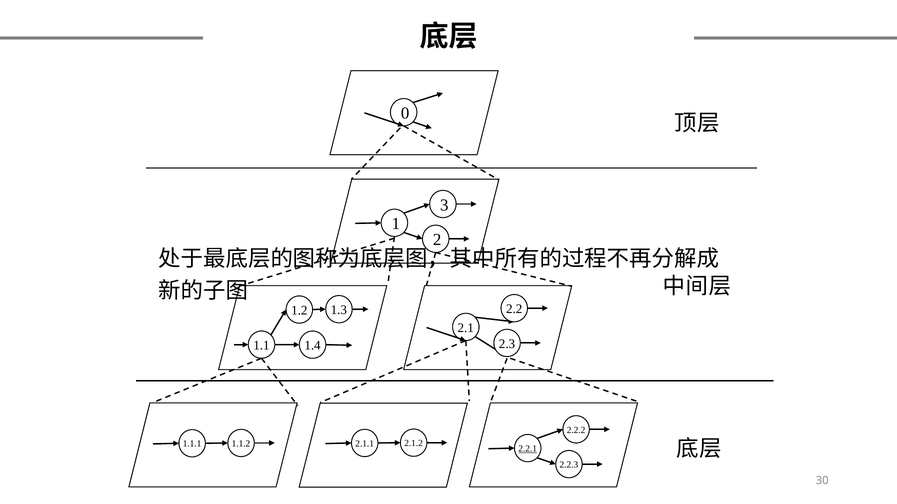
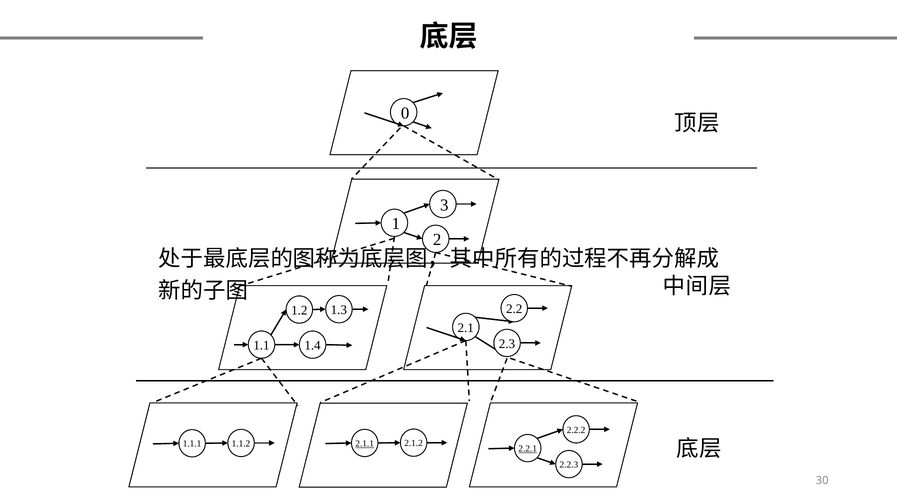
2.1.1 underline: none -> present
